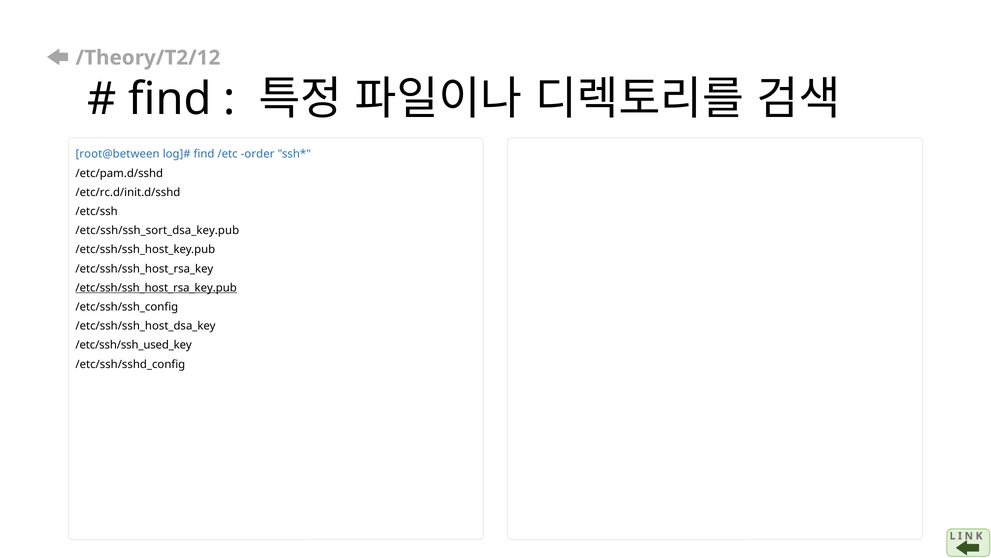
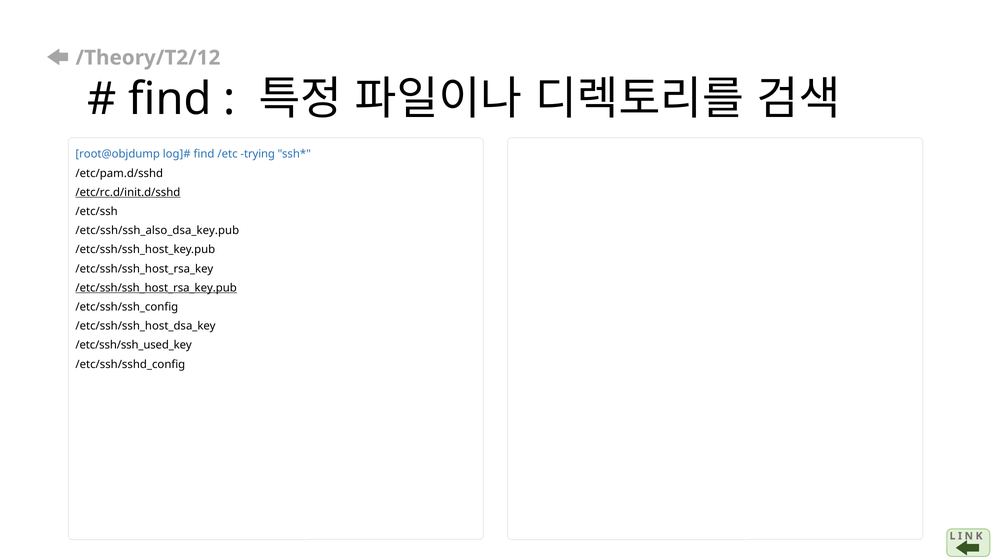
root@between: root@between -> root@objdump
order: order -> trying
/etc/rc.d/init.d/sshd underline: none -> present
/etc/ssh/ssh_sort_dsa_key.pub: /etc/ssh/ssh_sort_dsa_key.pub -> /etc/ssh/ssh_also_dsa_key.pub
